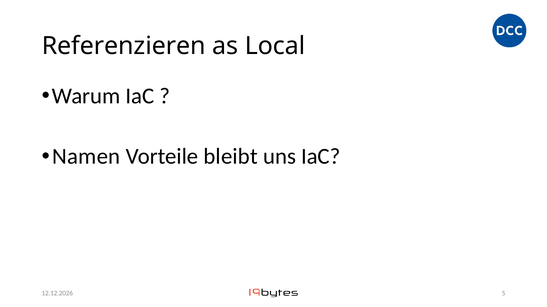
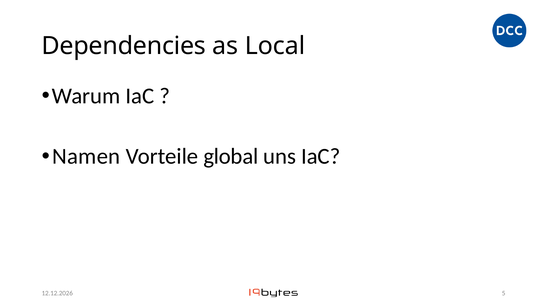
Referenzieren: Referenzieren -> Dependencies
bleibt: bleibt -> global
